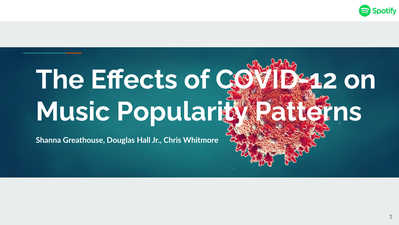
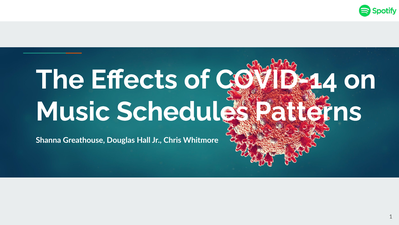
COVID-12: COVID-12 -> COVID-14
Popularity: Popularity -> Schedules
